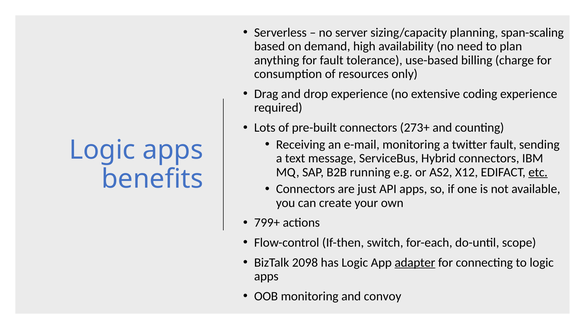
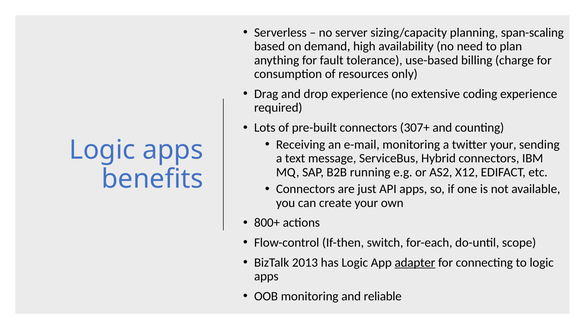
273+: 273+ -> 307+
twitter fault: fault -> your
etc underline: present -> none
799+: 799+ -> 800+
2098: 2098 -> 2013
convoy: convoy -> reliable
